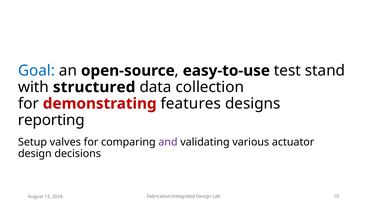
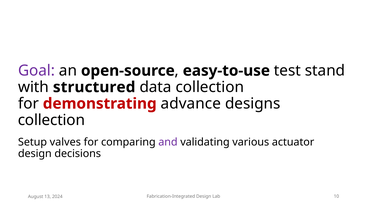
Goal colour: blue -> purple
features: features -> advance
reporting at (51, 120): reporting -> collection
